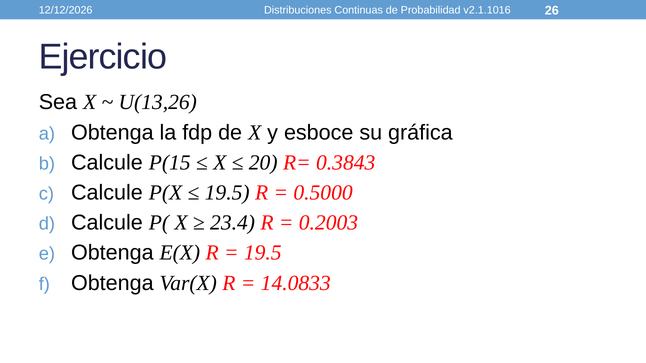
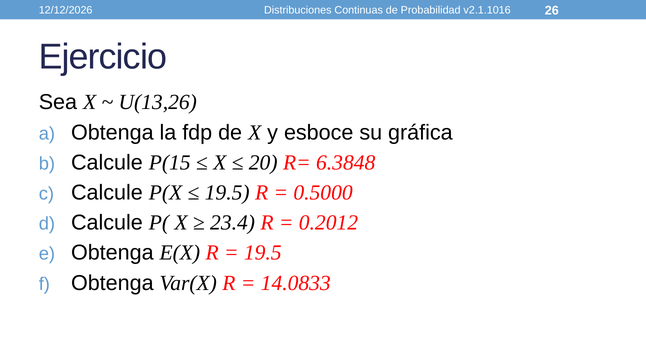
0.3843: 0.3843 -> 6.3848
0.2003: 0.2003 -> 0.2012
